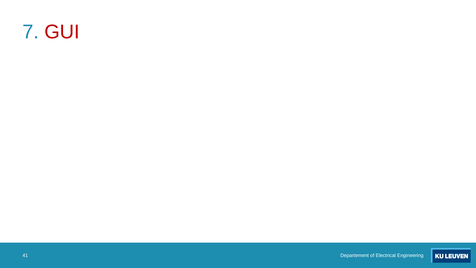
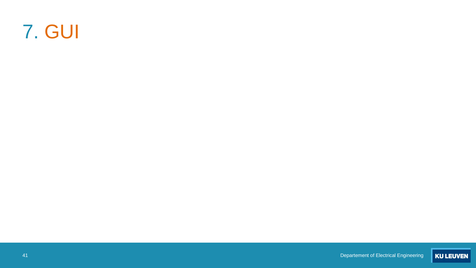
GUI colour: red -> orange
